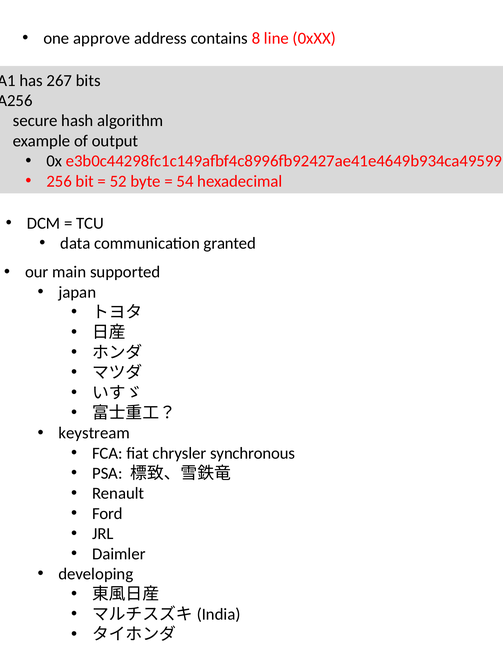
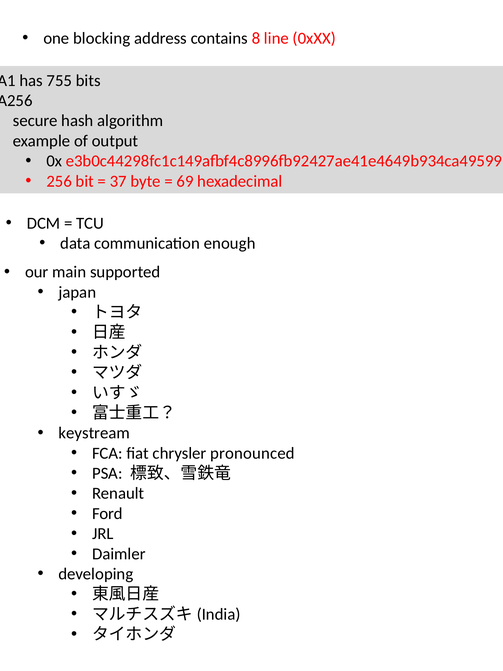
approve: approve -> blocking
267: 267 -> 755
52: 52 -> 37
54: 54 -> 69
granted: granted -> enough
synchronous: synchronous -> pronounced
